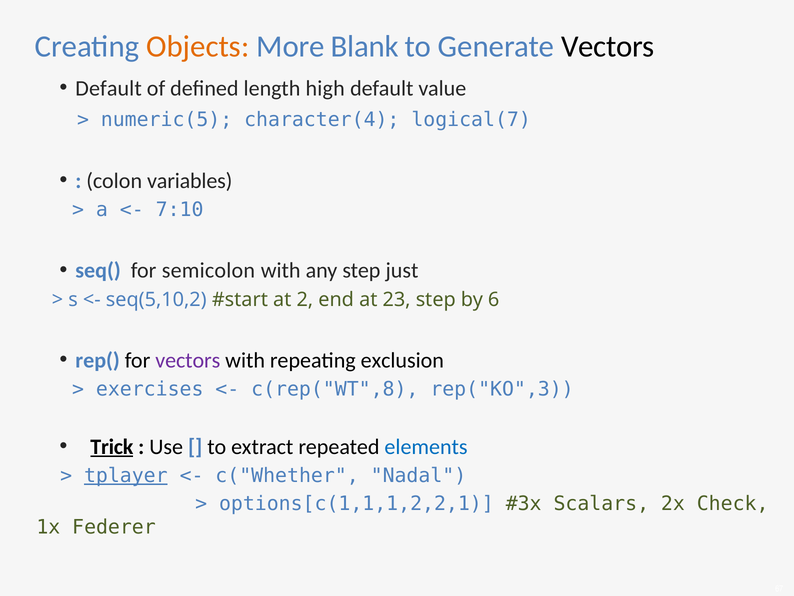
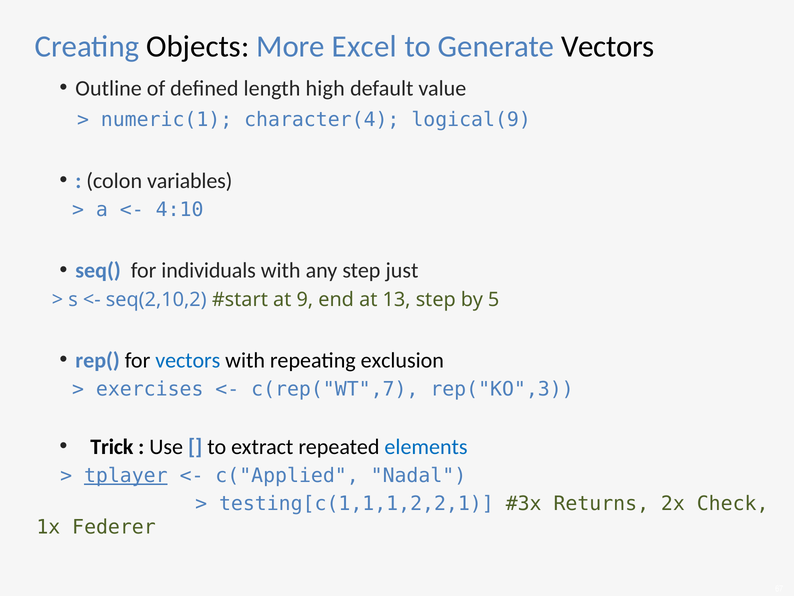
Objects colour: orange -> black
Blank: Blank -> Excel
Default at (109, 88): Default -> Outline
numeric(5: numeric(5 -> numeric(1
logical(7: logical(7 -> logical(9
7:10: 7:10 -> 4:10
semicolon: semicolon -> individuals
seq(5,10,2: seq(5,10,2 -> seq(2,10,2
2: 2 -> 9
23: 23 -> 13
6: 6 -> 5
vectors at (188, 360) colour: purple -> blue
c(rep("WT",8: c(rep("WT",8 -> c(rep("WT",7
Trick underline: present -> none
c("Whether: c("Whether -> c("Applied
options[c(1,1,1,2,2,1: options[c(1,1,1,2,2,1 -> testing[c(1,1,1,2,2,1
Scalars: Scalars -> Returns
